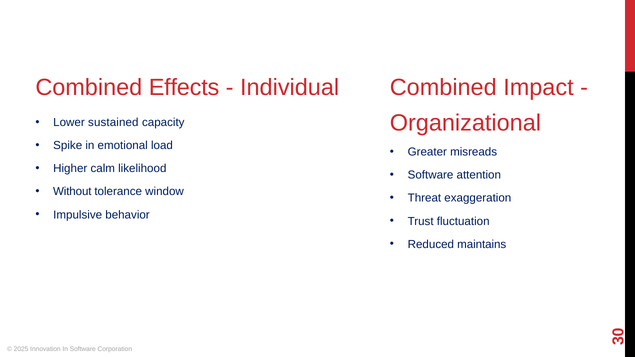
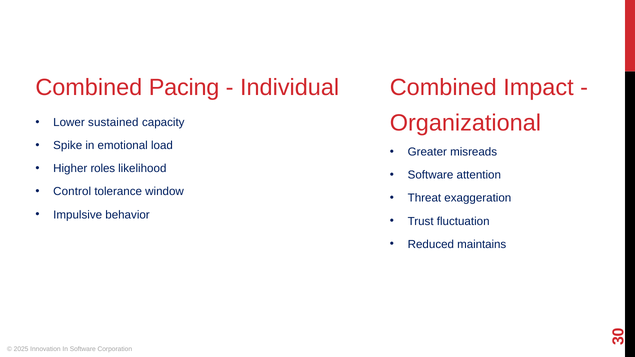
Effects: Effects -> Pacing
calm: calm -> roles
Without: Without -> Control
